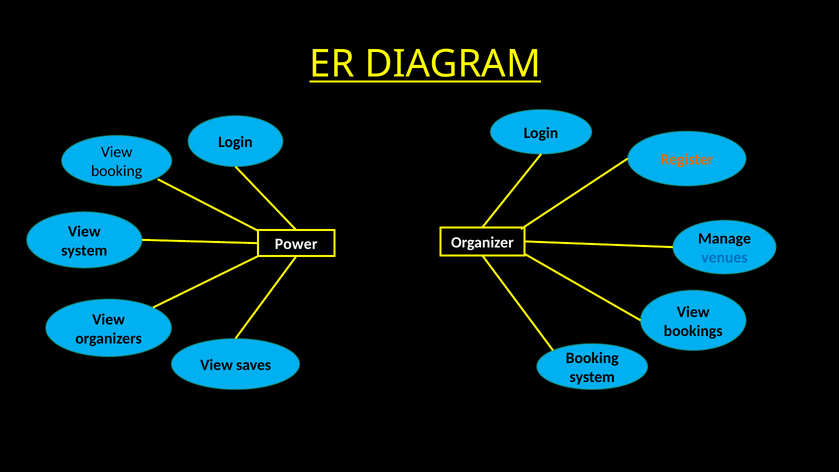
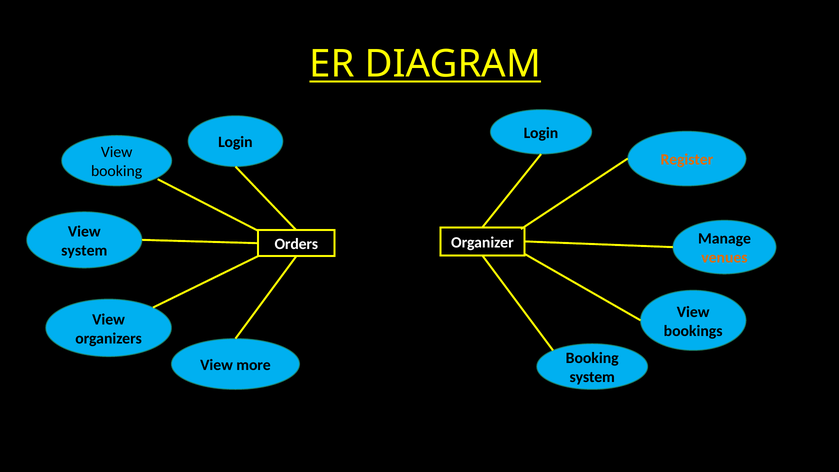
Power: Power -> Orders
venues colour: blue -> orange
saves: saves -> more
